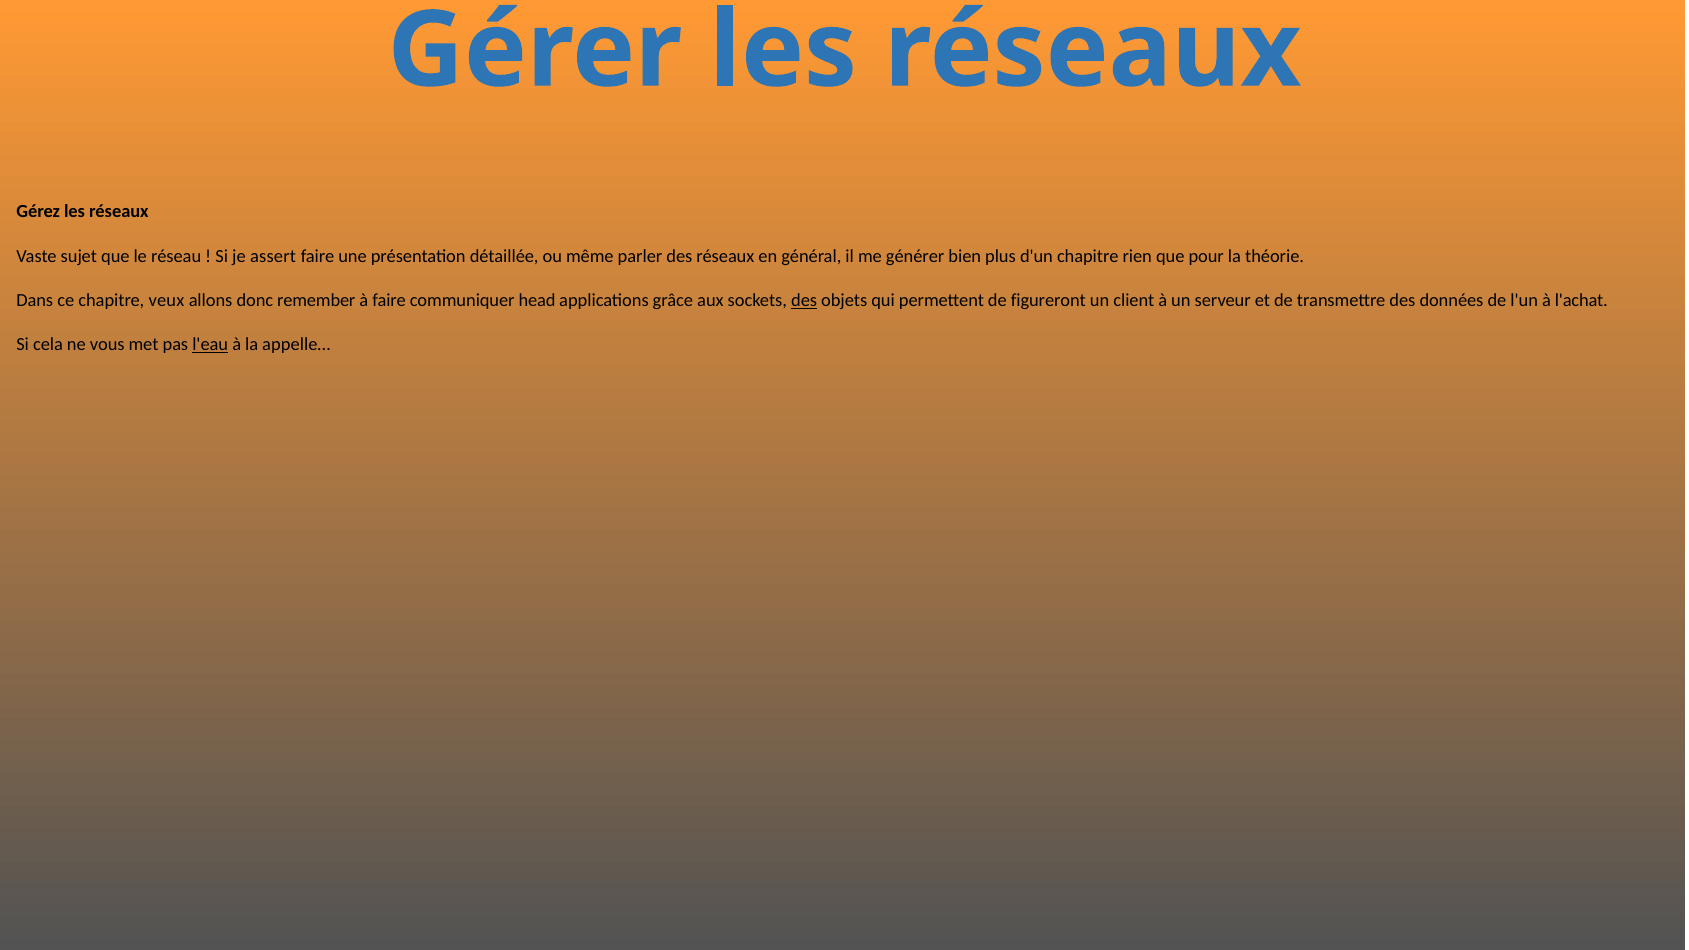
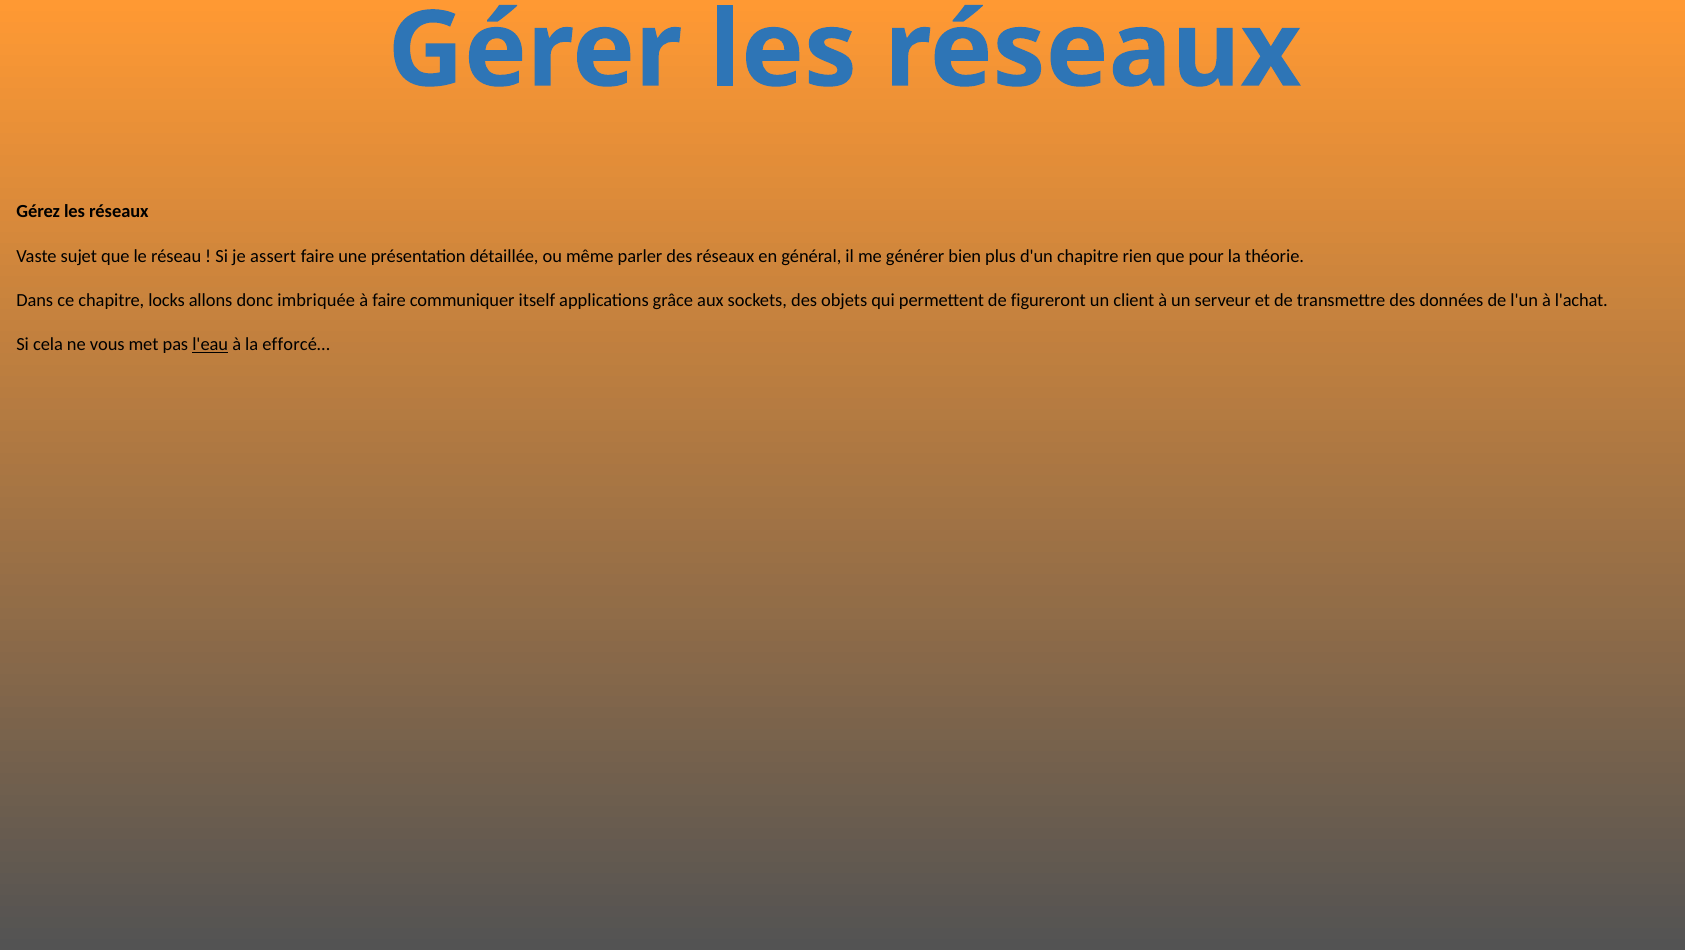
veux: veux -> locks
remember: remember -> imbriquée
head: head -> itself
des at (804, 300) underline: present -> none
appelle…: appelle… -> efforcé…
